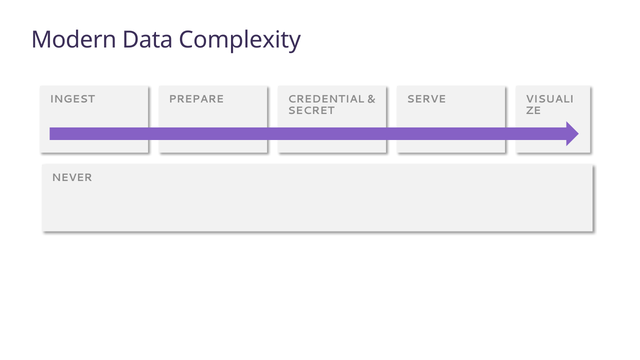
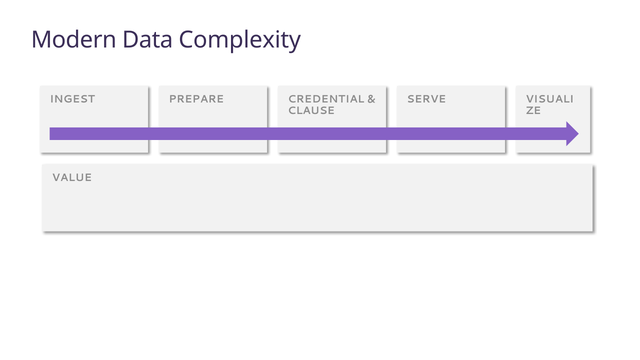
SECRET: SECRET -> CLAUSE
NEVER: NEVER -> VALUE
